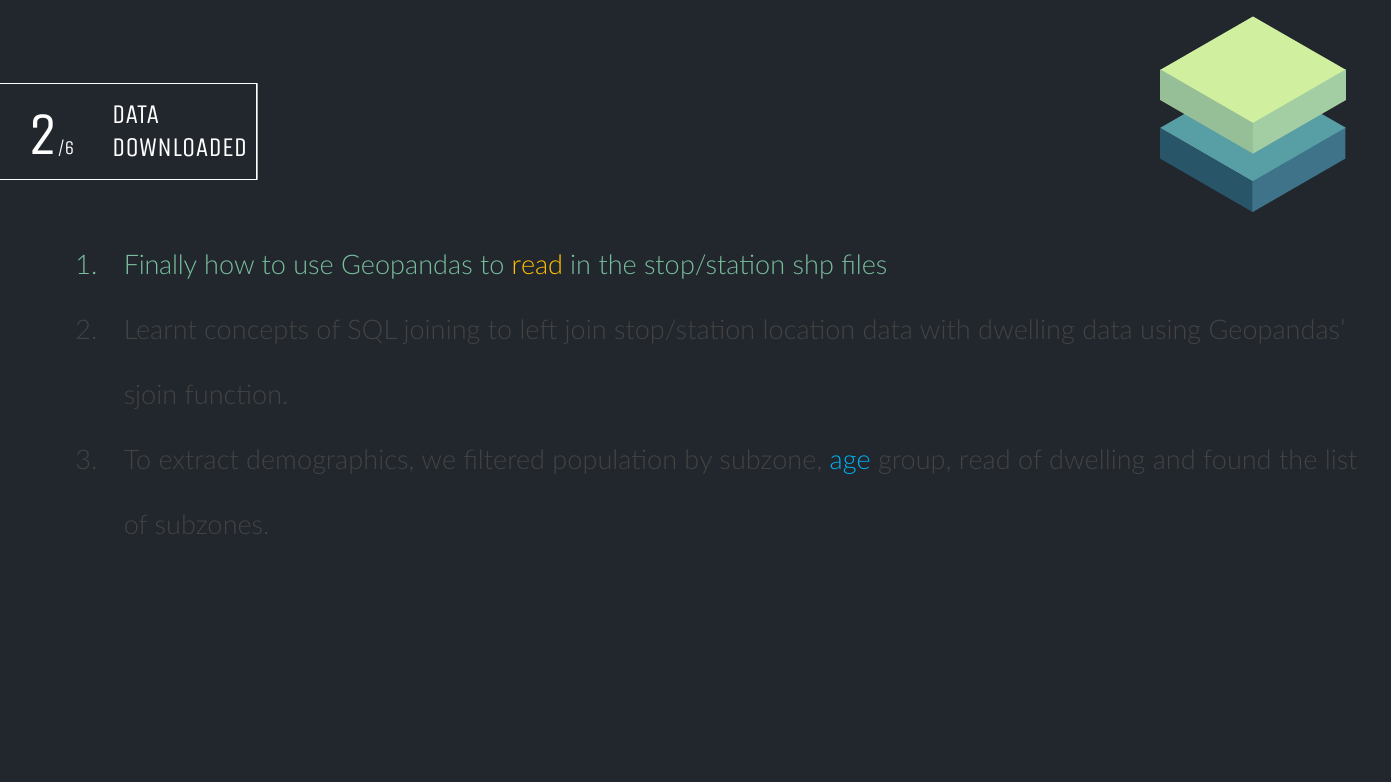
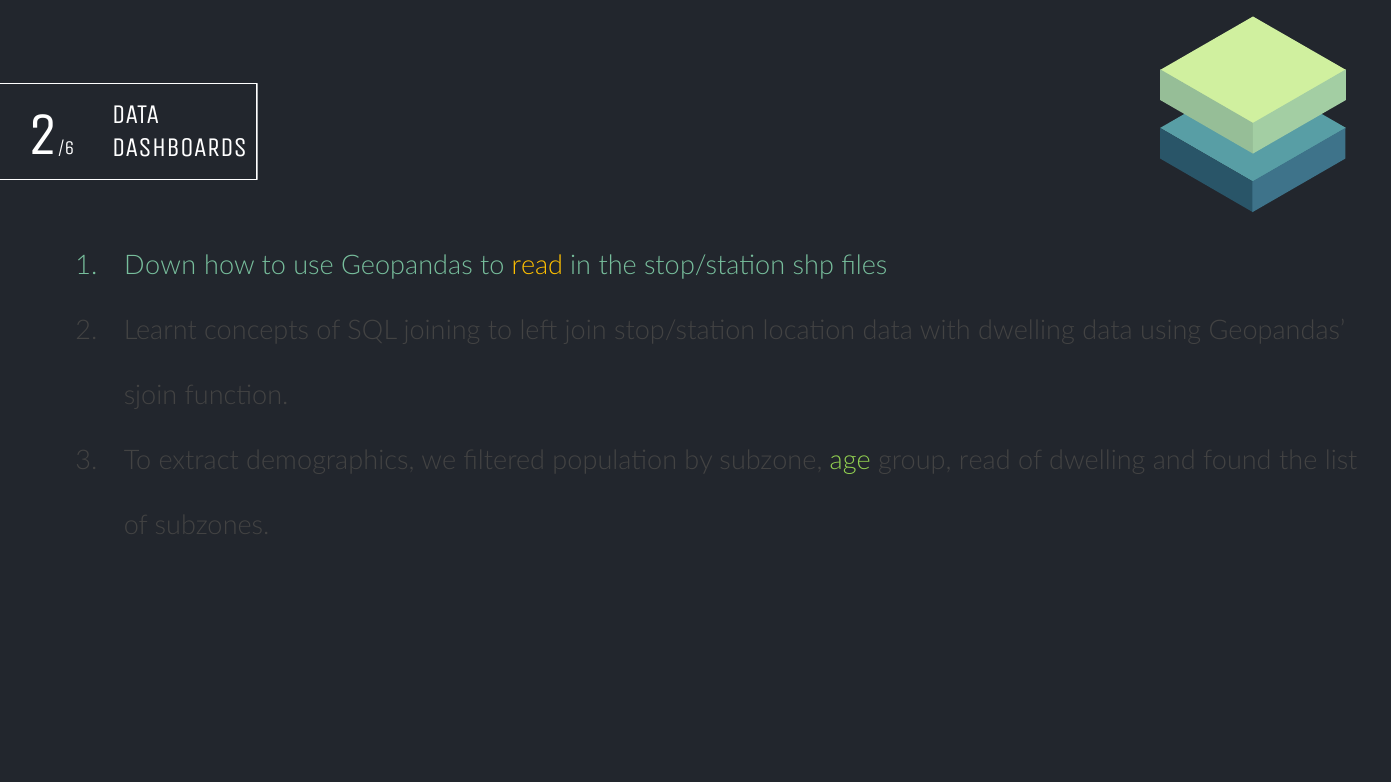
DOWNLOADED: DOWNLOADED -> DASHBOARDS
Finally: Finally -> Down
age colour: light blue -> light green
